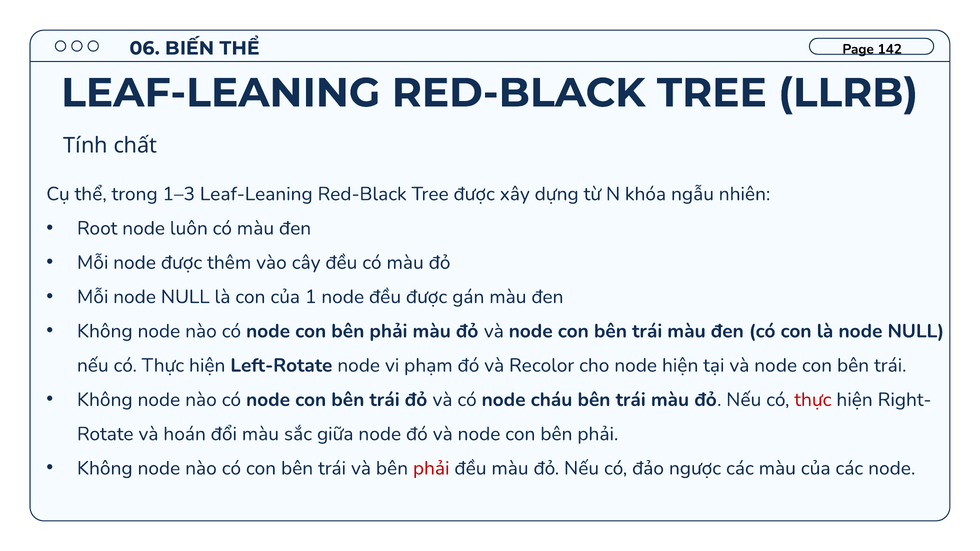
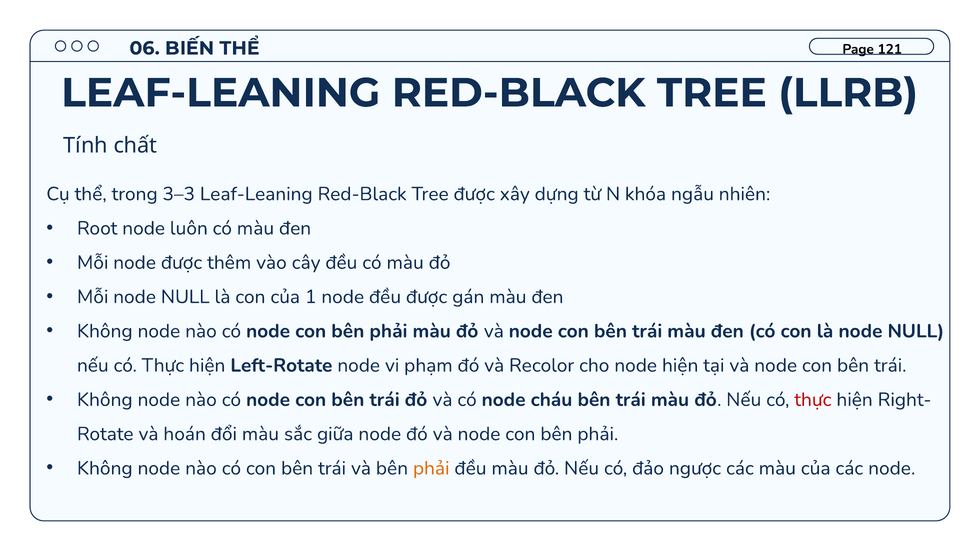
142: 142 -> 121
1–3: 1–3 -> 3–3
phải at (431, 468) colour: red -> orange
